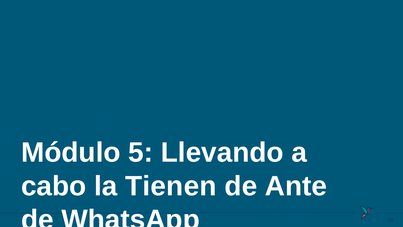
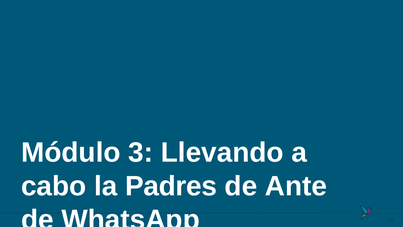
5: 5 -> 3
Tienen: Tienen -> Padres
